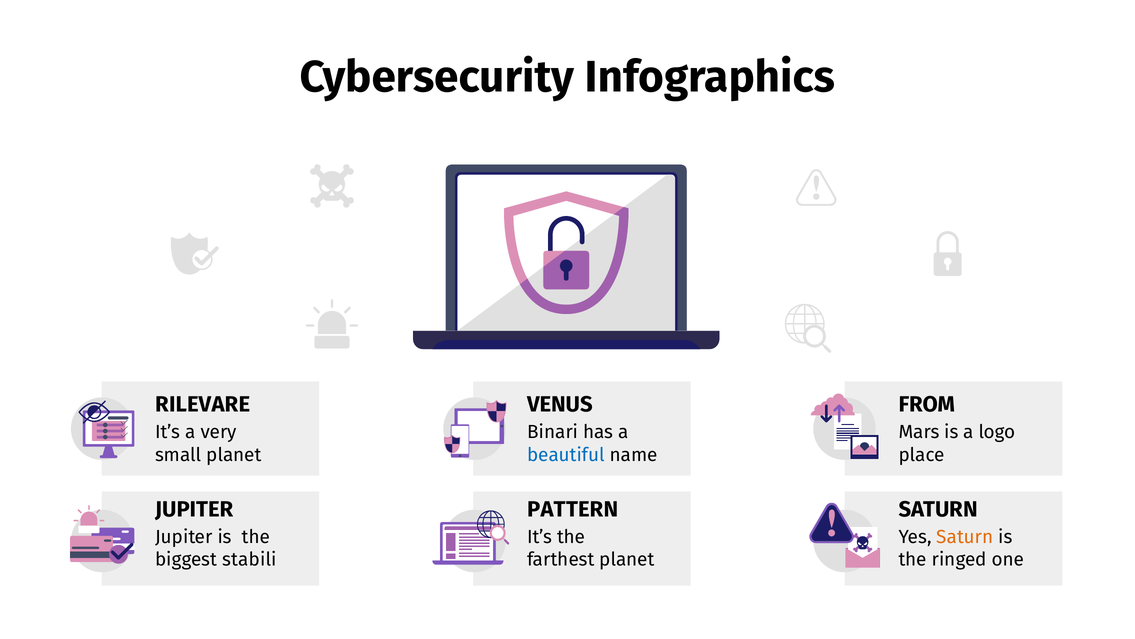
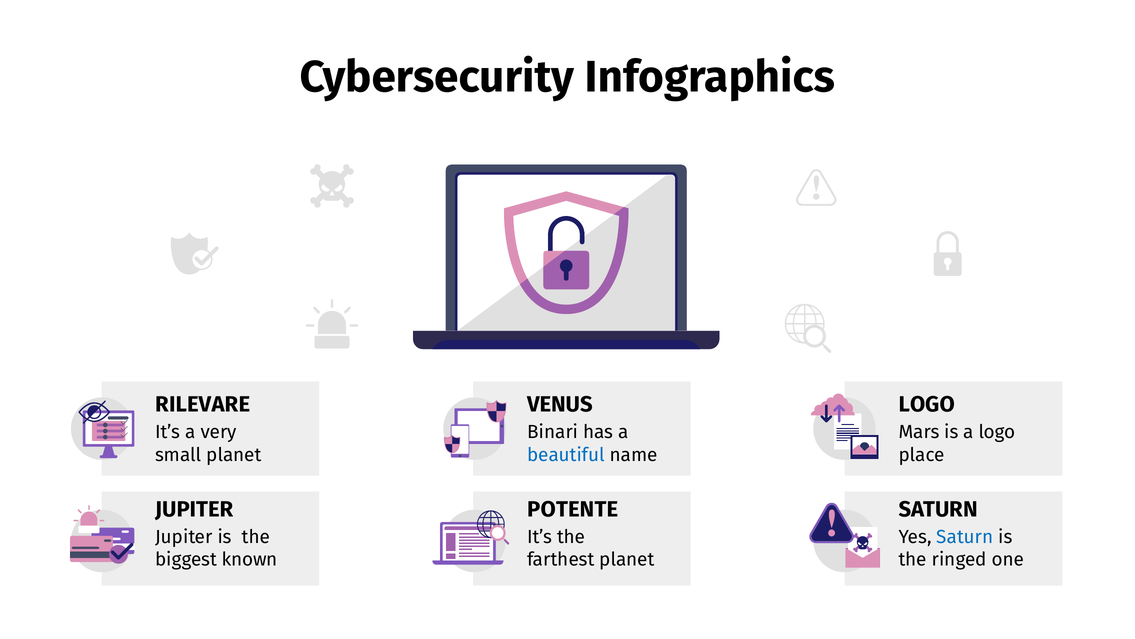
FROM at (927, 404): FROM -> LOGO
PATTERN: PATTERN -> POTENTE
Saturn at (965, 536) colour: orange -> blue
stabili: stabili -> known
